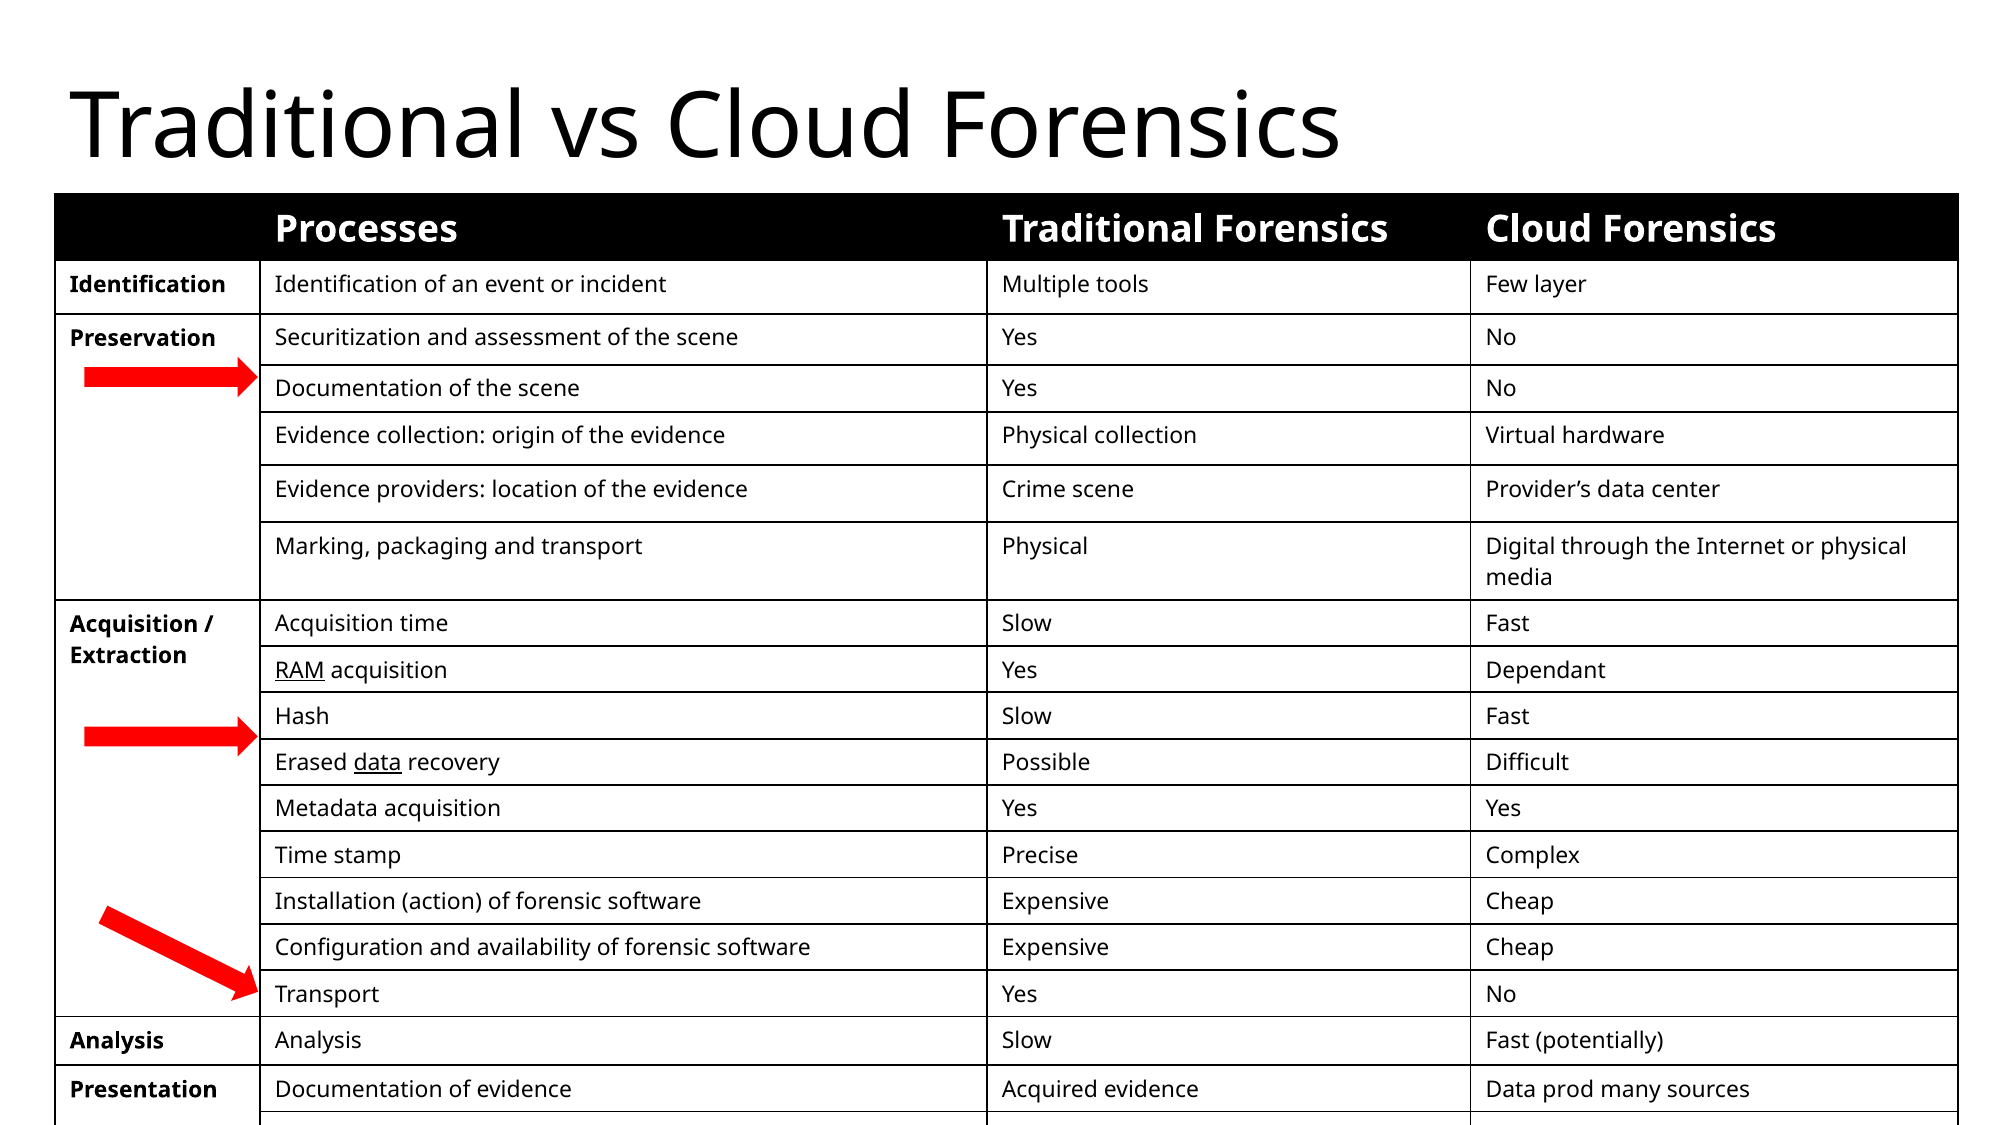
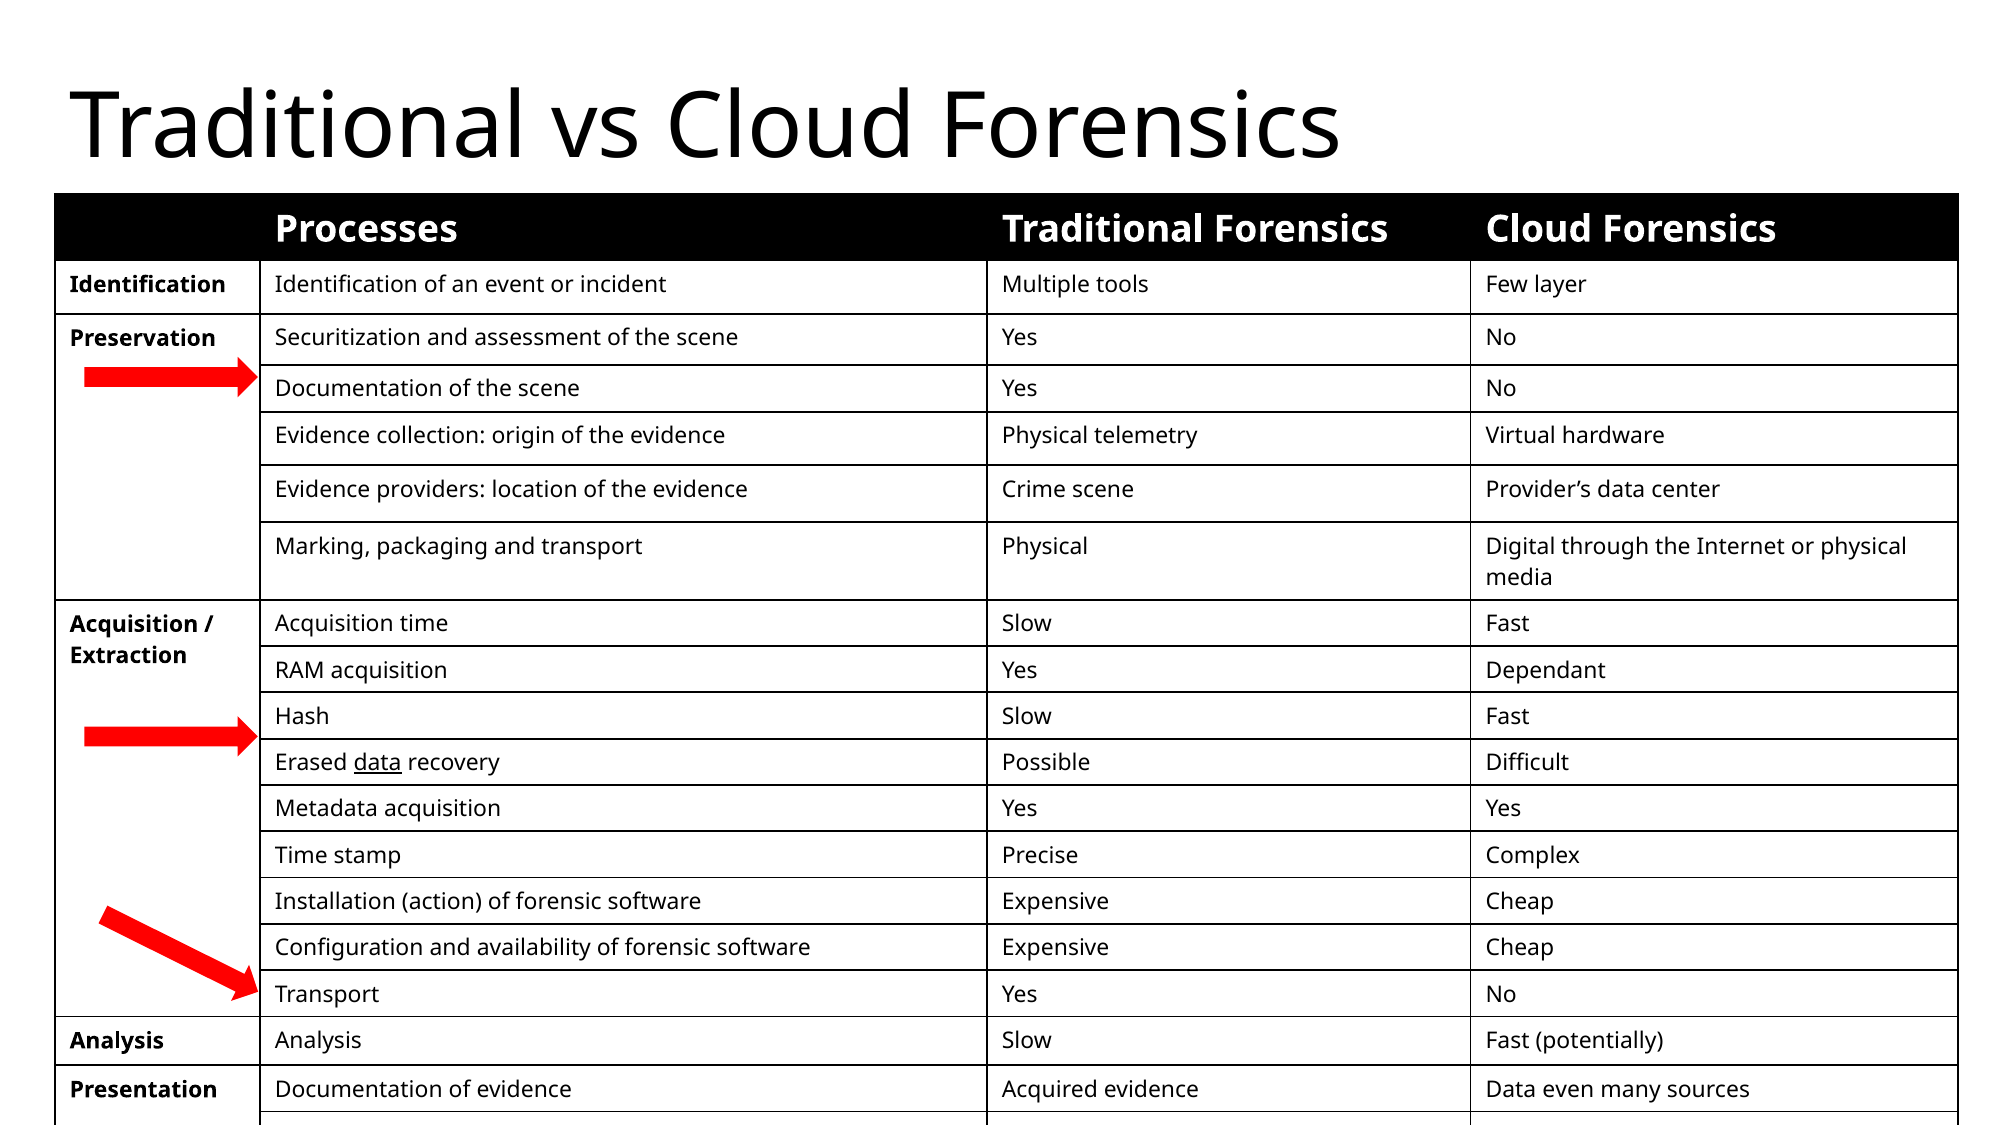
Physical collection: collection -> telemetry
RAM underline: present -> none
prod: prod -> even
